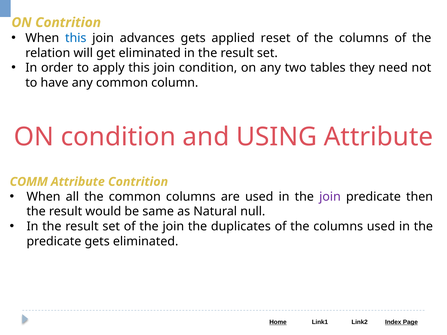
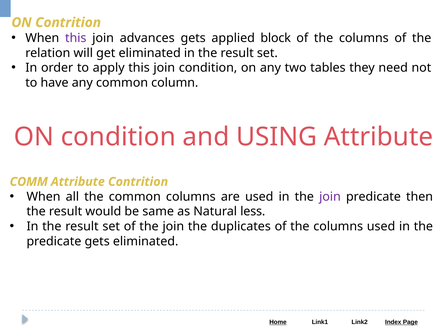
this at (76, 38) colour: blue -> purple
reset: reset -> block
null: null -> less
